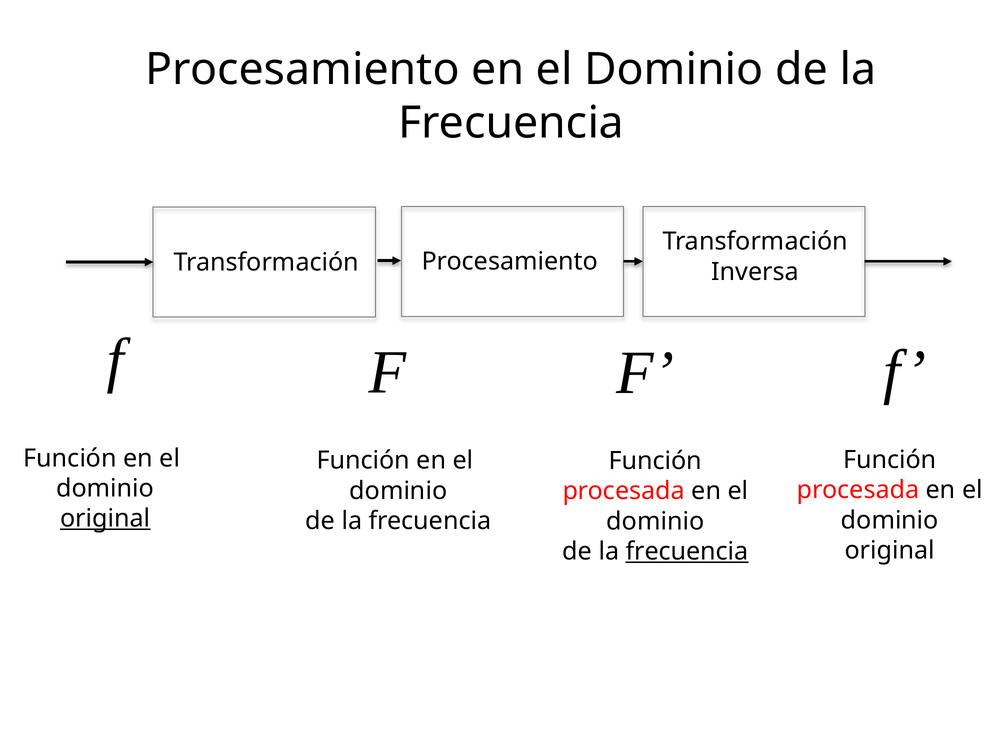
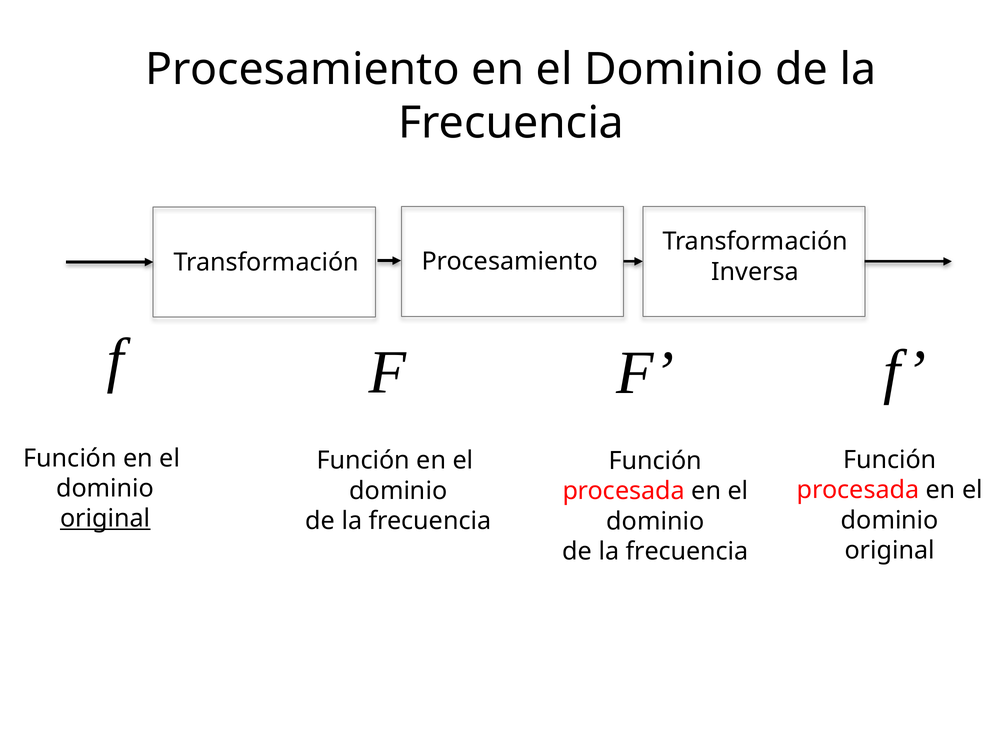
frecuencia at (687, 551) underline: present -> none
